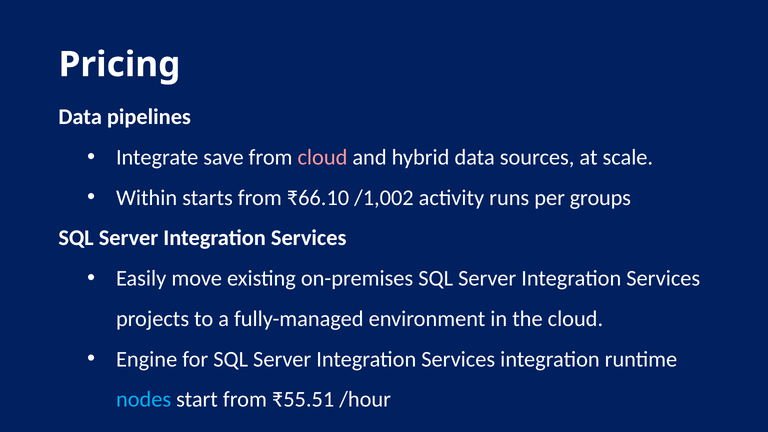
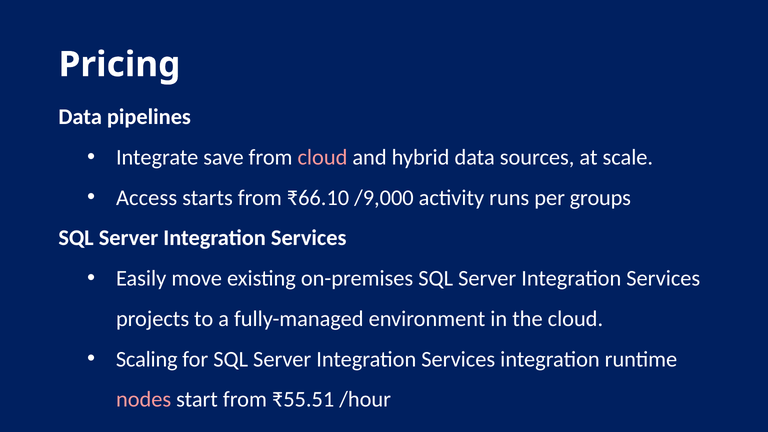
Within: Within -> Access
/1,002: /1,002 -> /9,000
Engine: Engine -> Scaling
nodes colour: light blue -> pink
